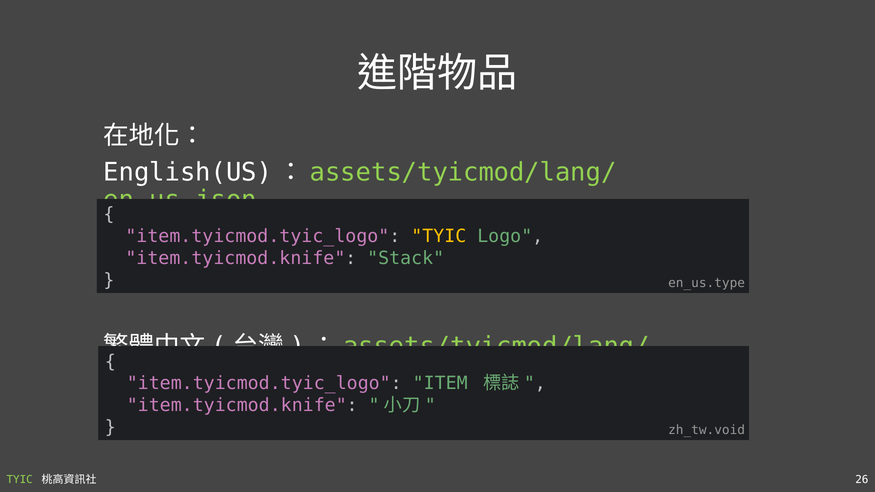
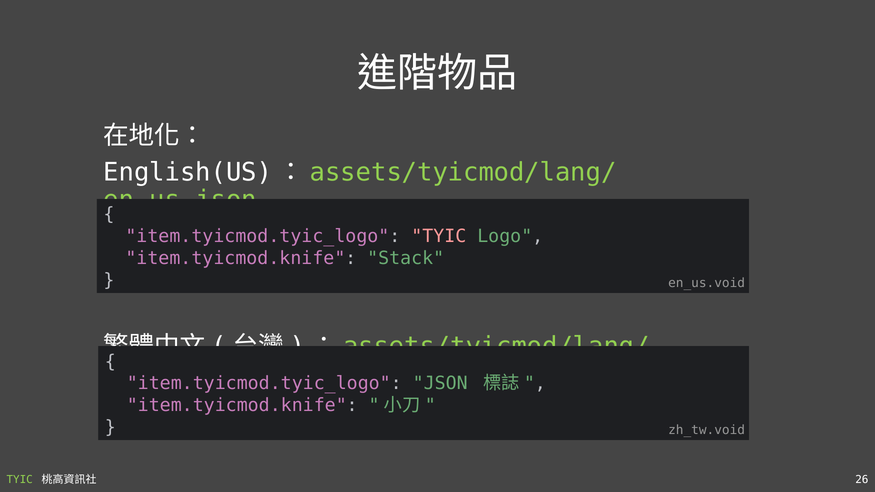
TYIC at (439, 236) colour: yellow -> pink
en_us.type: en_us.type -> en_us.void
ITEM: ITEM -> JSON
